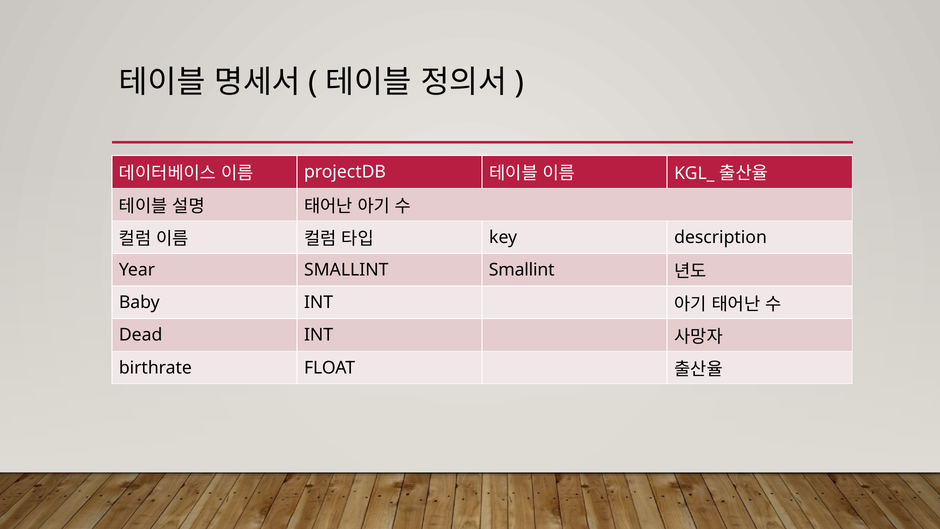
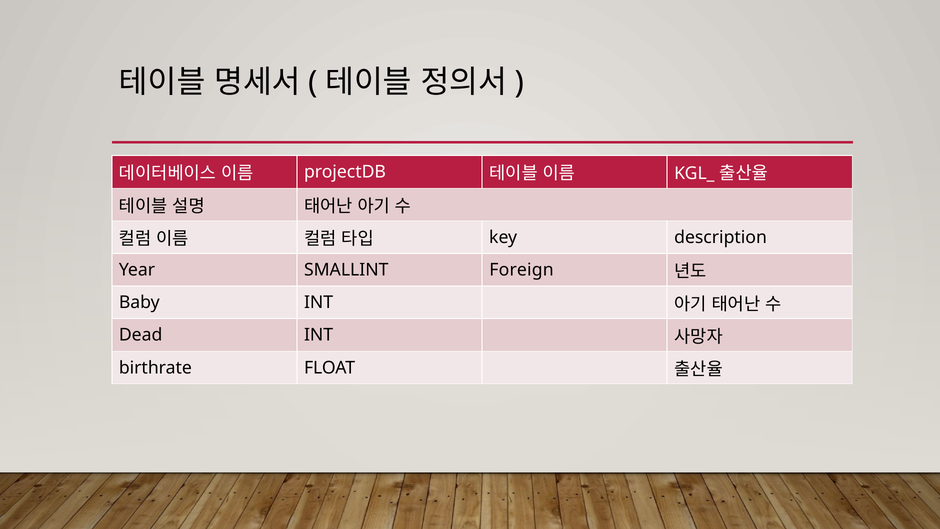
SMALLINT Smallint: Smallint -> Foreign
